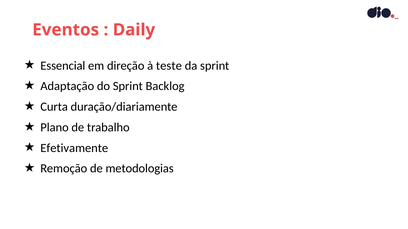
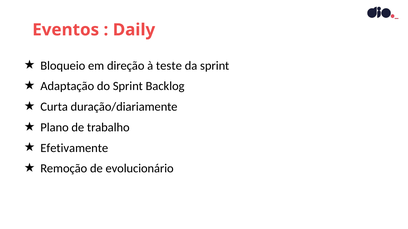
Essencial: Essencial -> Bloqueio
metodologias: metodologias -> evolucionário
